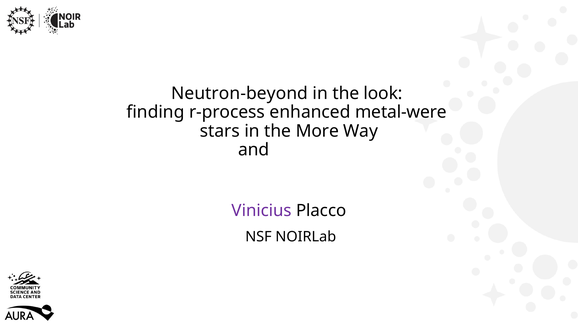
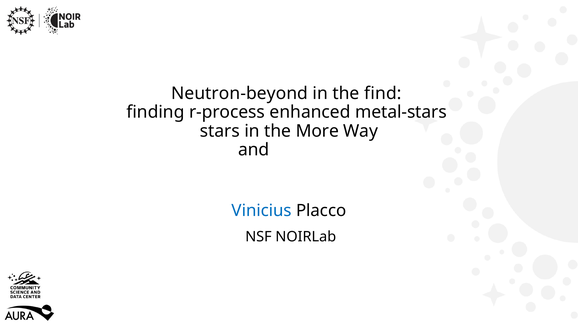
look: look -> find
metal-were: metal-were -> metal-stars
Vinicius colour: purple -> blue
